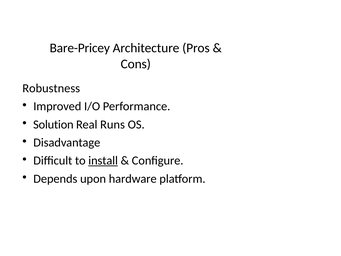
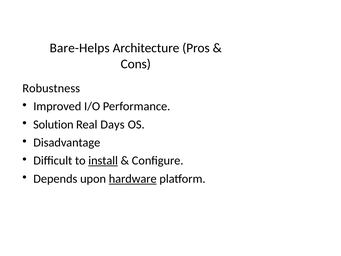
Bare-Pricey: Bare-Pricey -> Bare-Helps
Runs: Runs -> Days
hardware underline: none -> present
